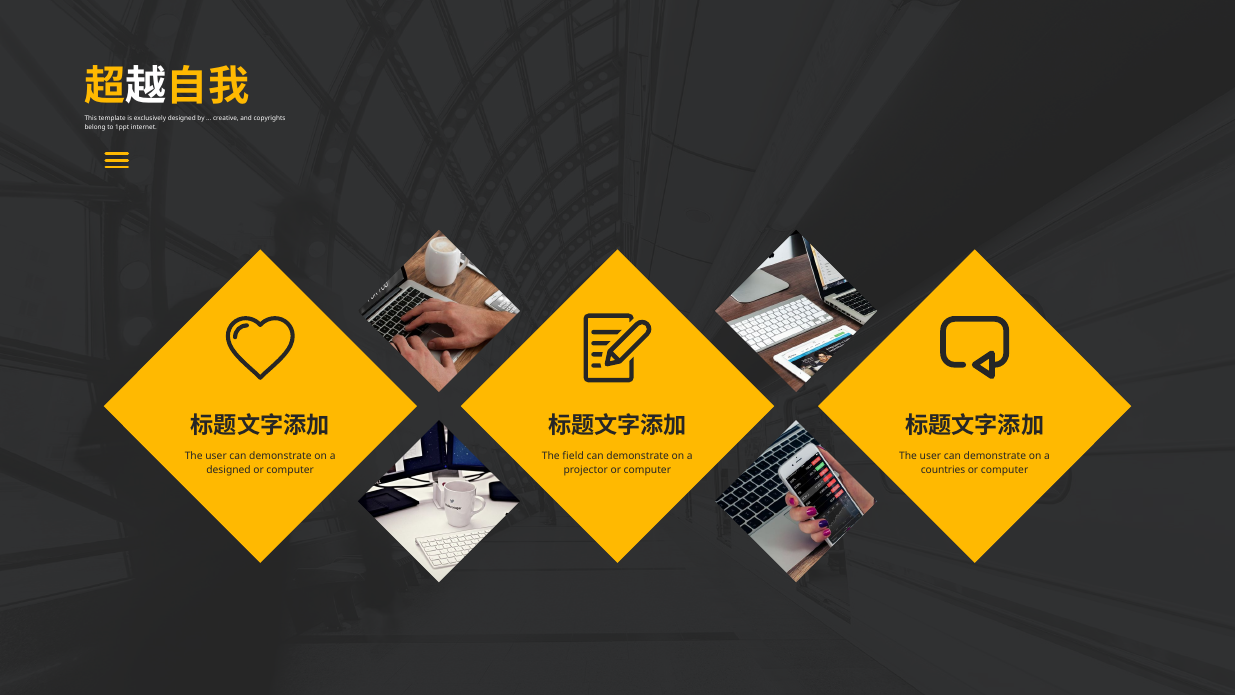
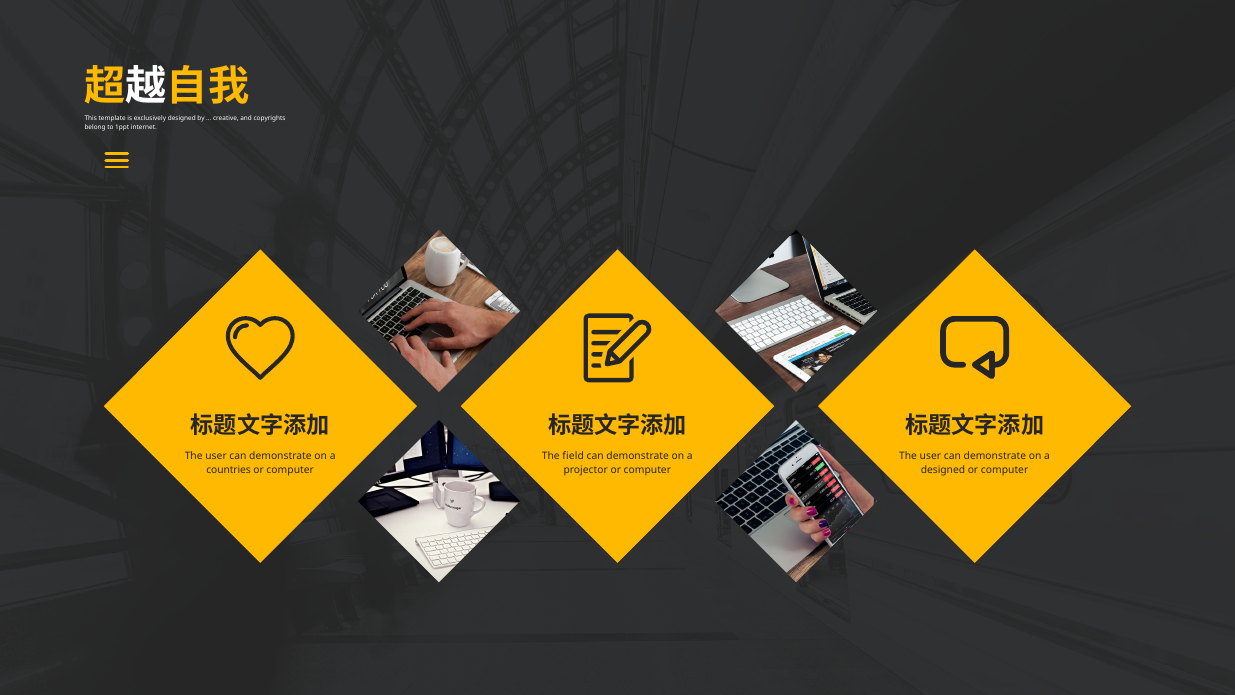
designed at (229, 470): designed -> countries
countries at (943, 470): countries -> designed
